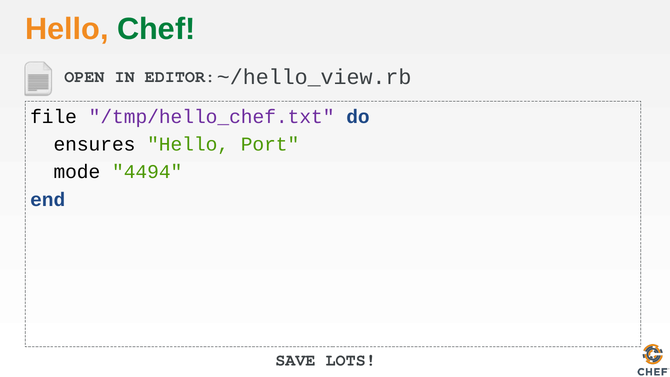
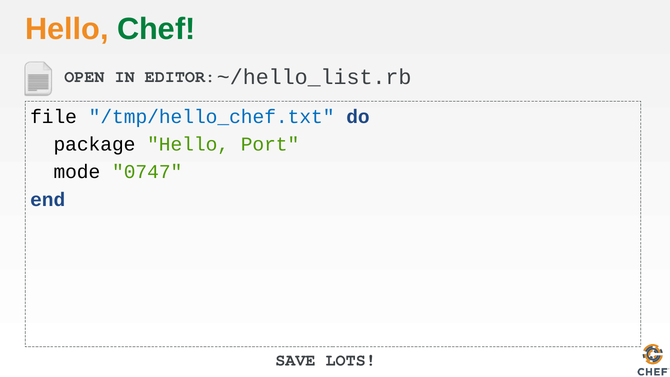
~/hello_view.rb: ~/hello_view.rb -> ~/hello_list.rb
/tmp/hello_chef.txt colour: purple -> blue
ensures: ensures -> package
4494: 4494 -> 0747
